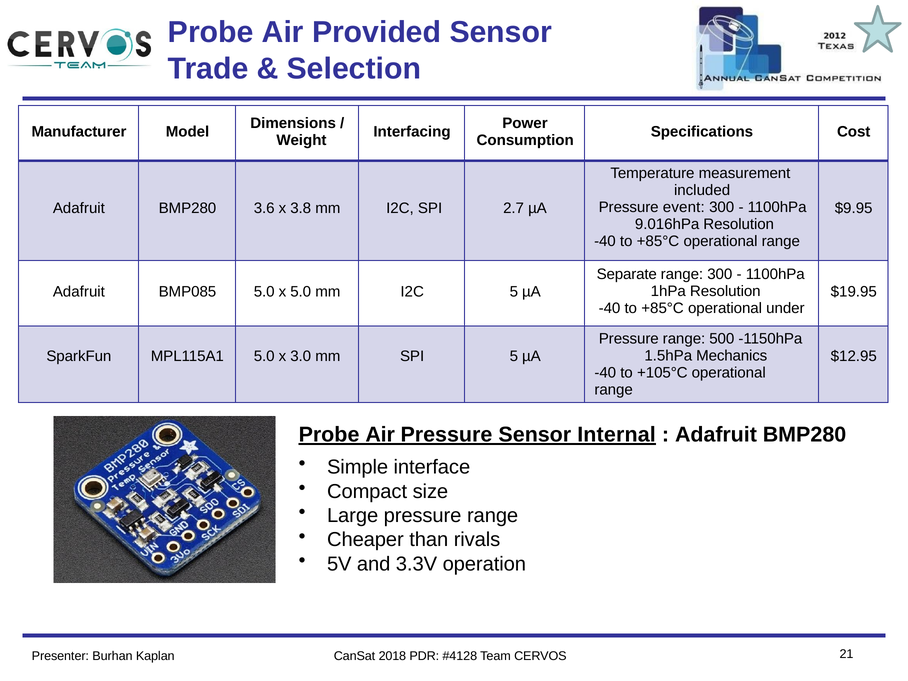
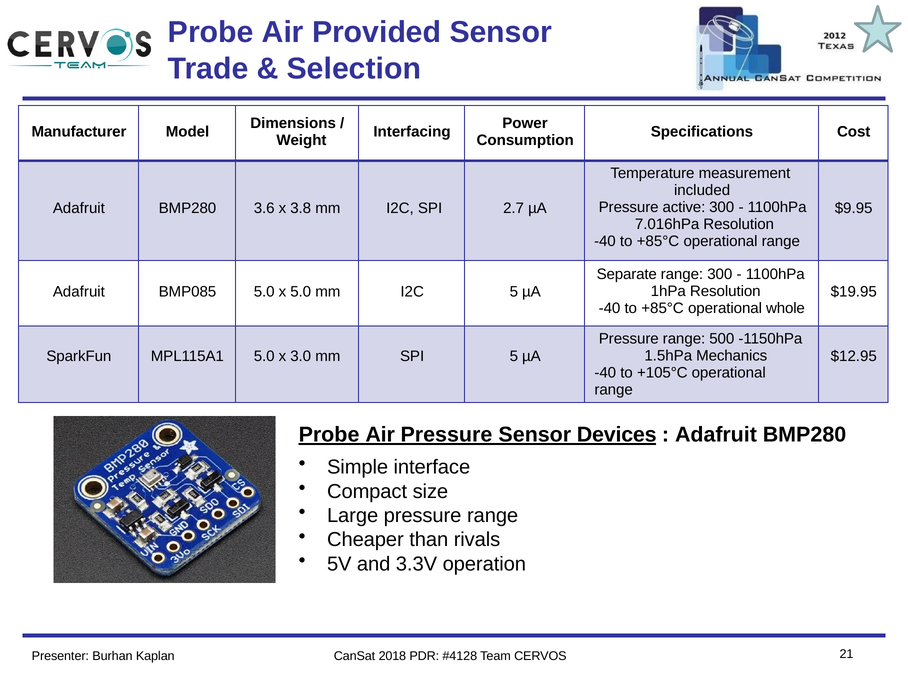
event: event -> active
9.016hPa: 9.016hPa -> 7.016hPa
under: under -> whole
Internal: Internal -> Devices
